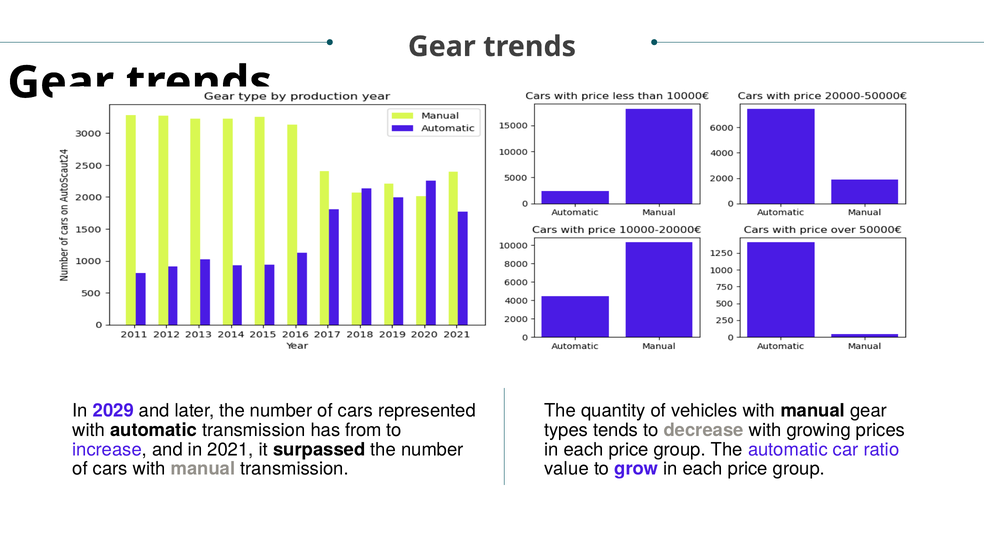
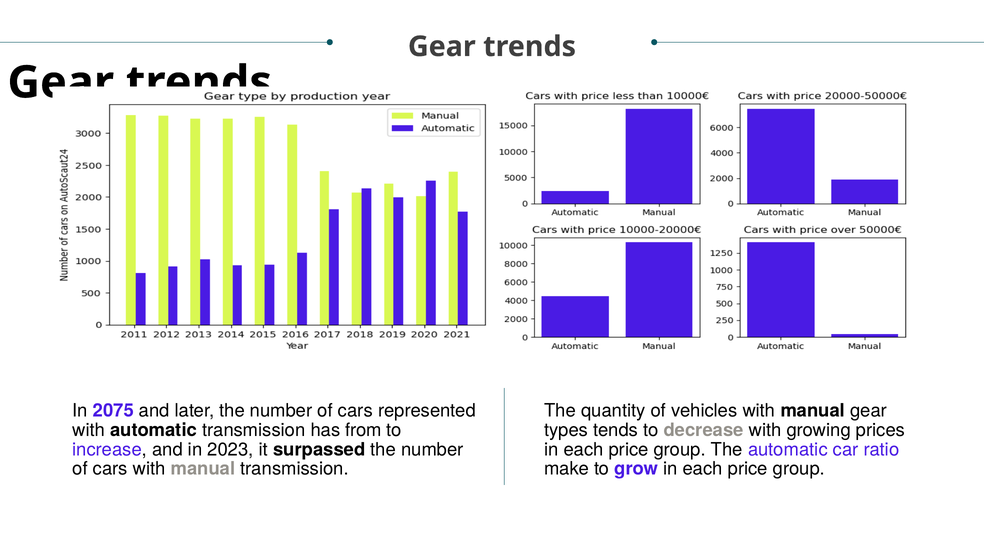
2029: 2029 -> 2075
2021: 2021 -> 2023
value: value -> make
